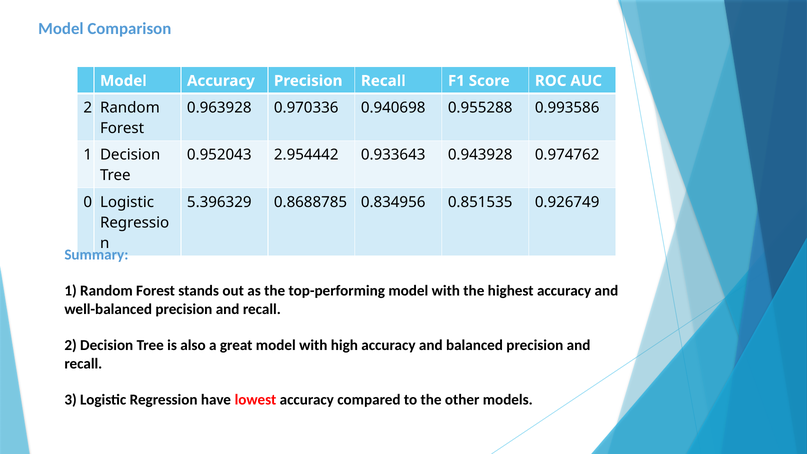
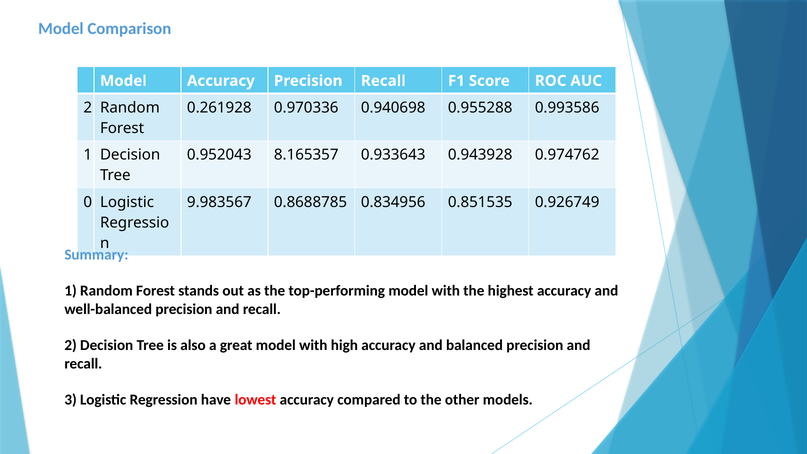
0.963928: 0.963928 -> 0.261928
2.954442: 2.954442 -> 8.165357
5.396329: 5.396329 -> 9.983567
